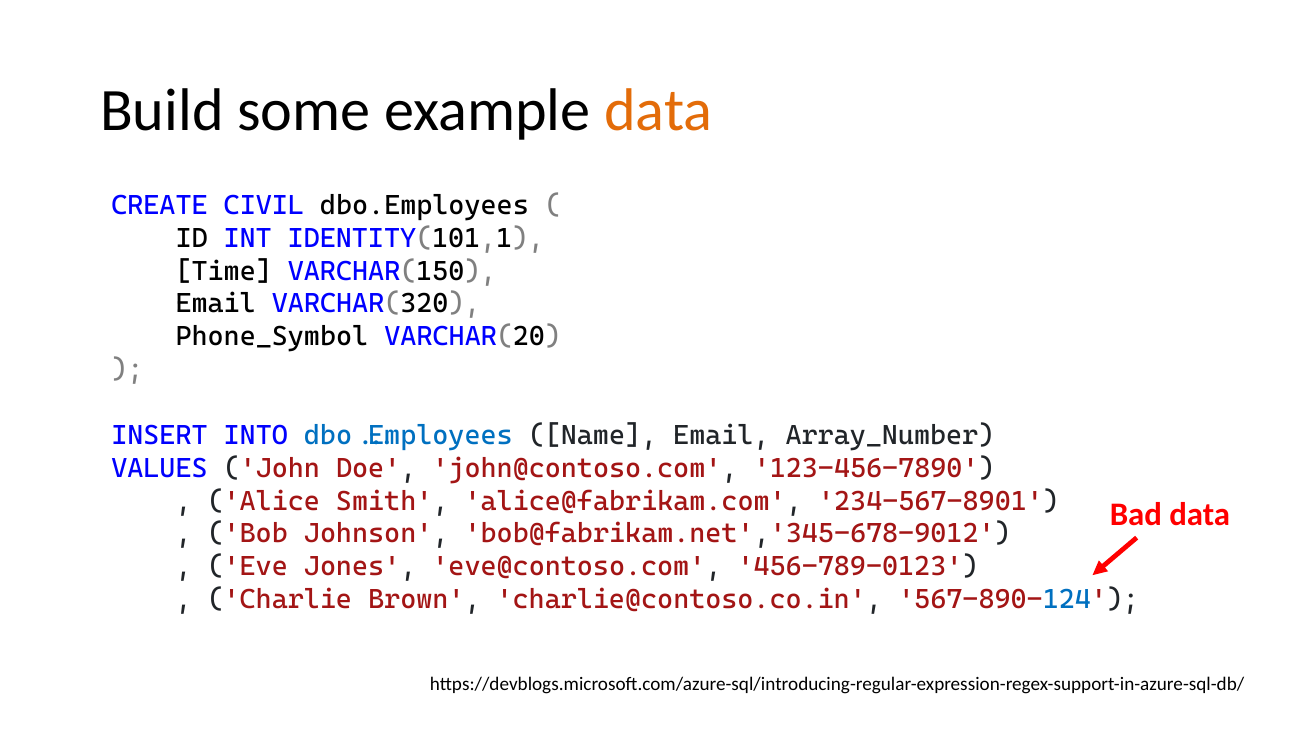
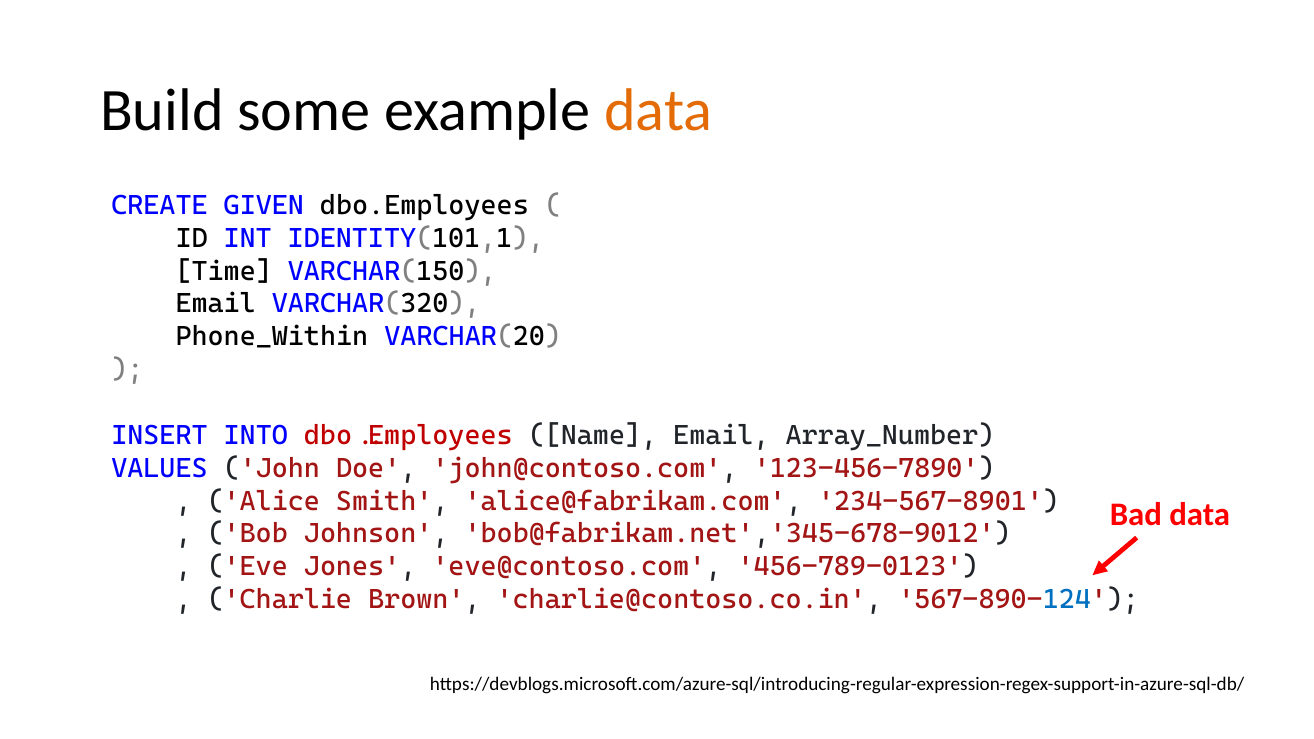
CIVIL: CIVIL -> GIVEN
Phone_Symbol: Phone_Symbol -> Phone_Within
dbo.Employees at (408, 435) colour: blue -> red
